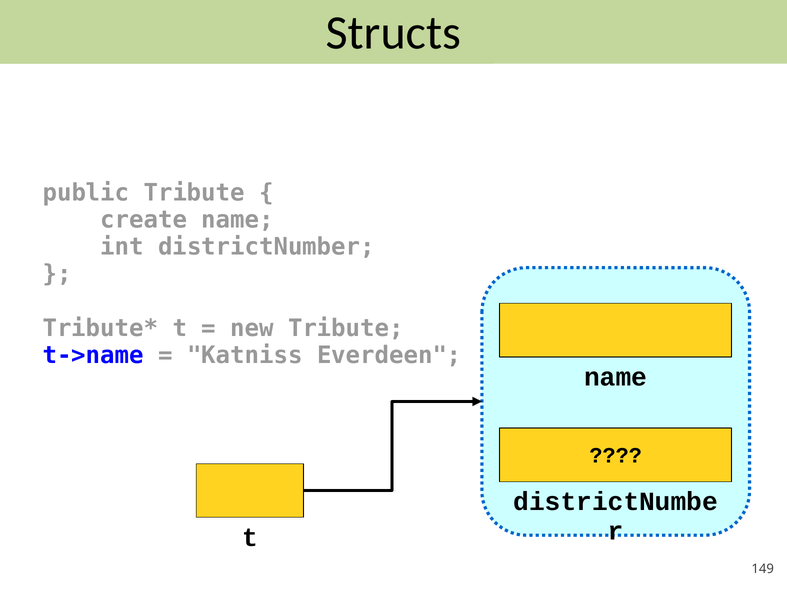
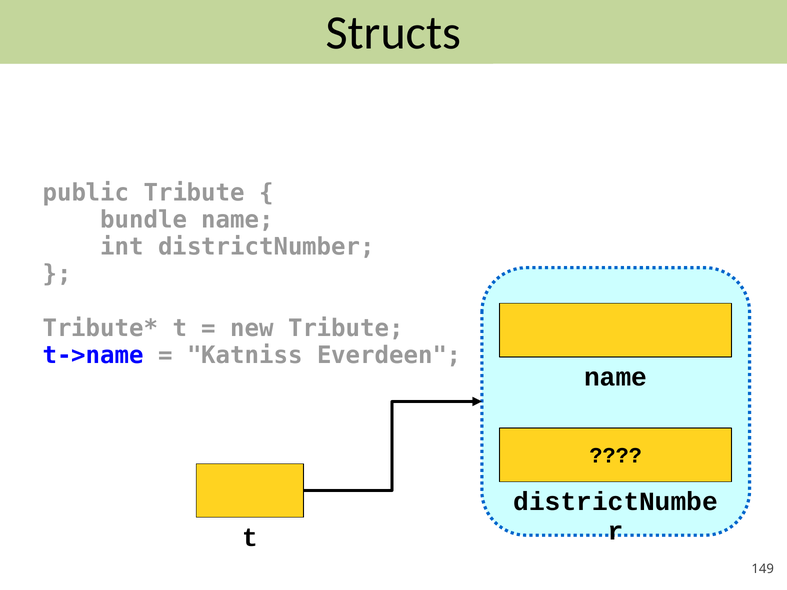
create: create -> bundle
